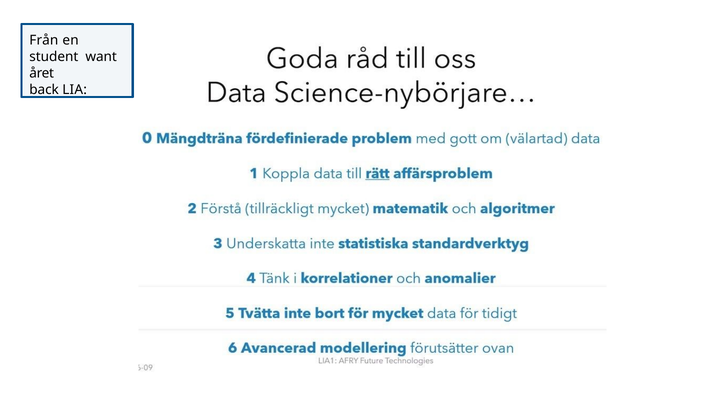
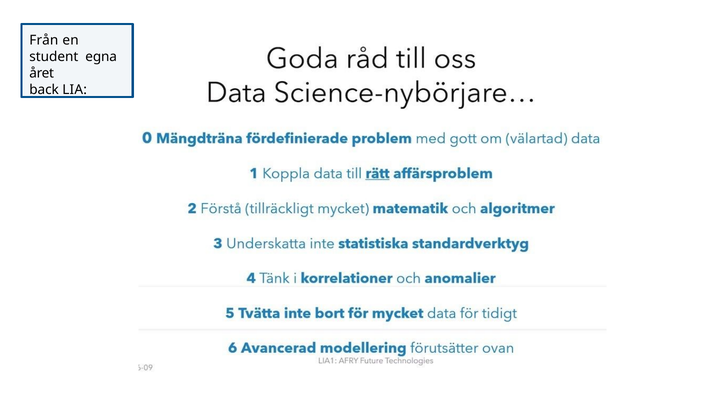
want: want -> egna
